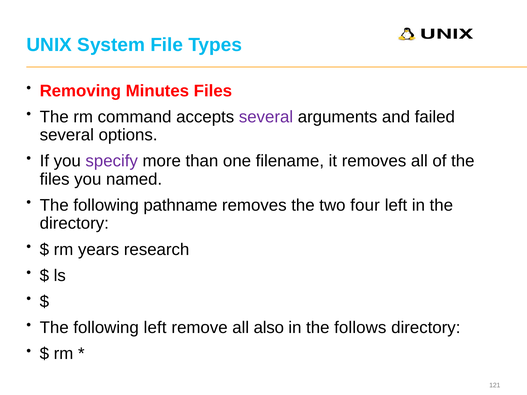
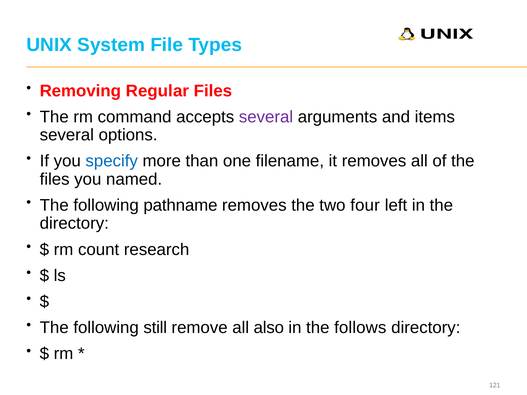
Minutes: Minutes -> Regular
failed: failed -> items
specify colour: purple -> blue
years: years -> count
following left: left -> still
